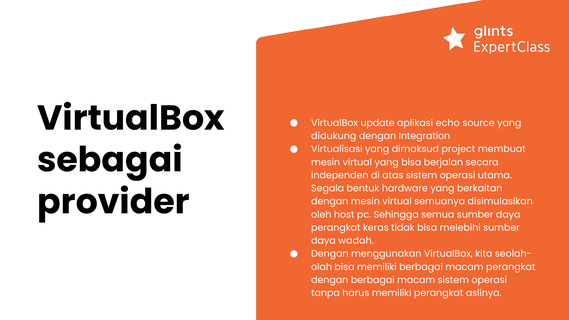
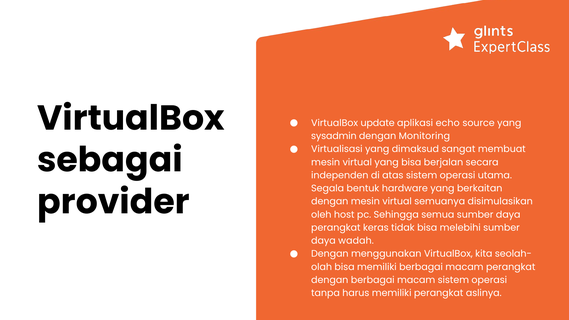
didukung: didukung -> sysadmin
Integration: Integration -> Monitoring
project: project -> sangat
